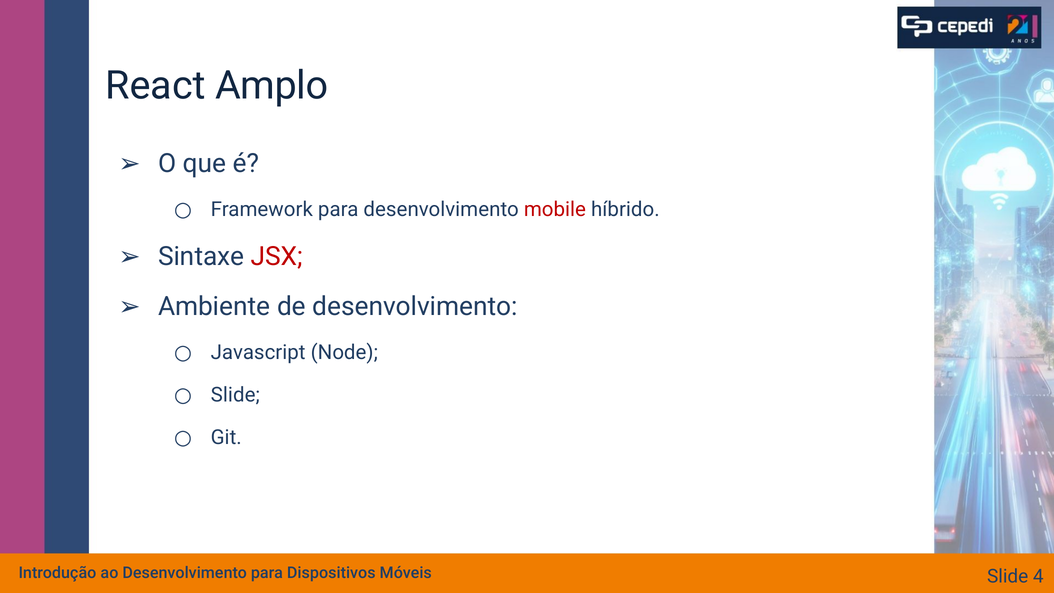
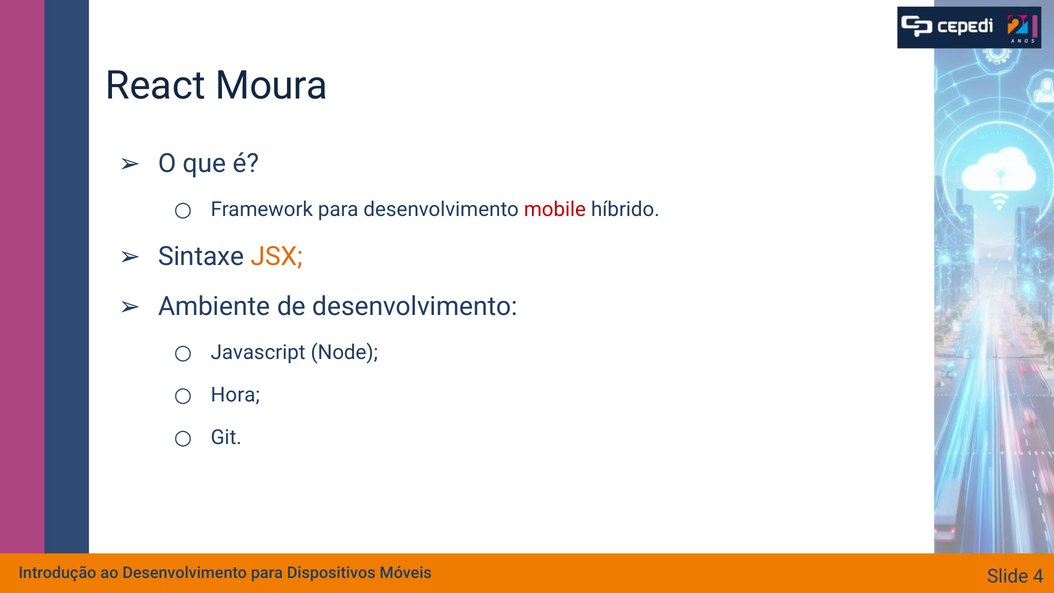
Amplo: Amplo -> Moura
JSX colour: red -> orange
Slide at (235, 395): Slide -> Hora
